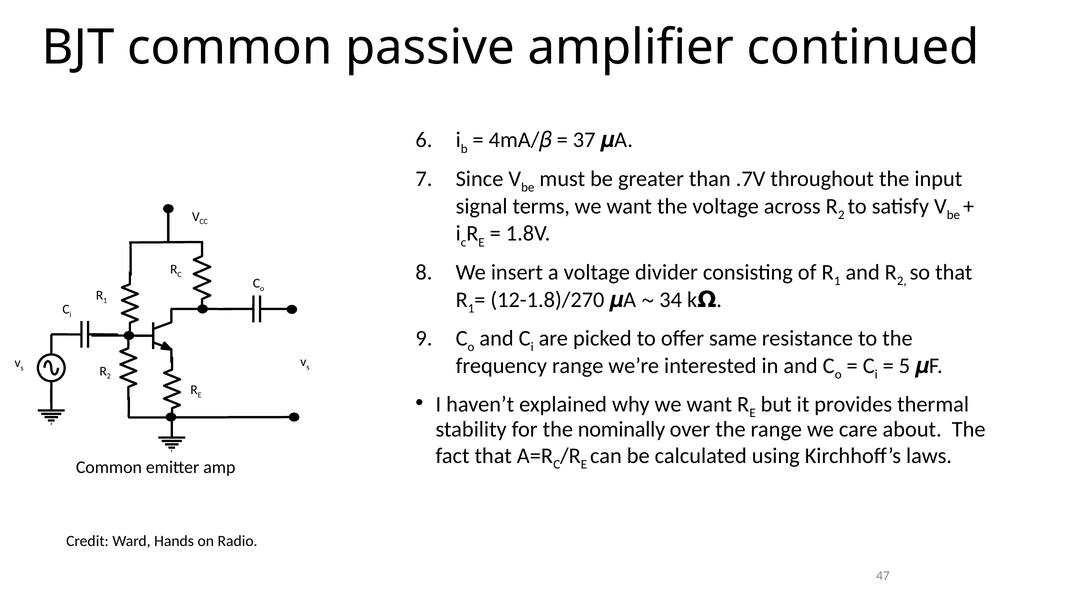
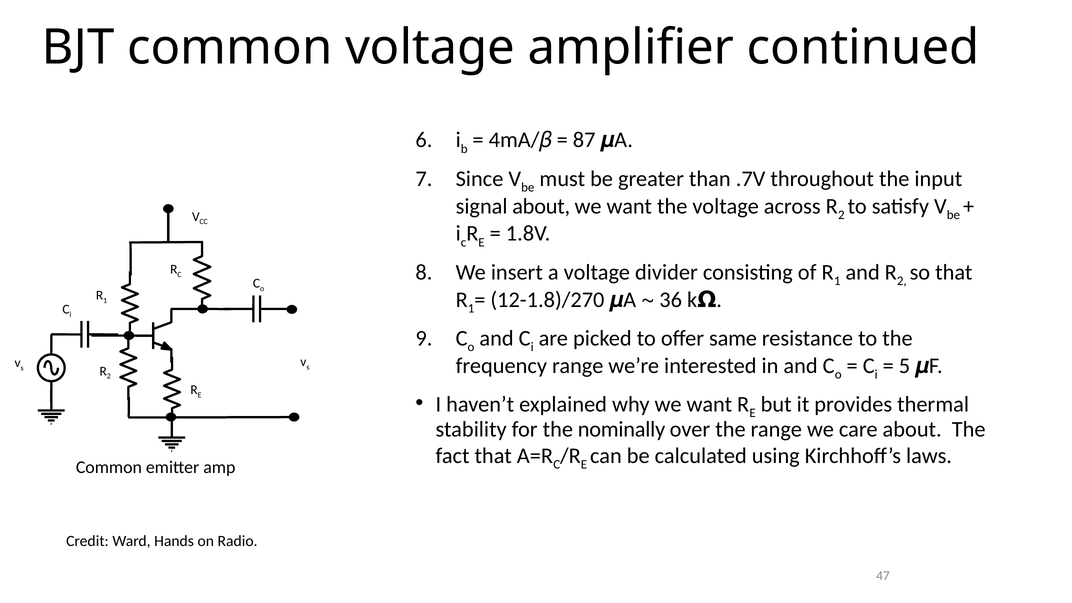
common passive: passive -> voltage
37: 37 -> 87
signal terms: terms -> about
34: 34 -> 36
